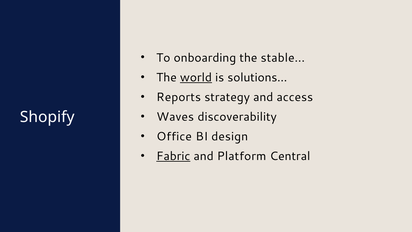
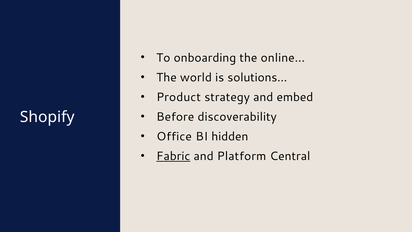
stable: stable -> online
world underline: present -> none
Reports: Reports -> Product
access: access -> embed
Waves: Waves -> Before
design: design -> hidden
